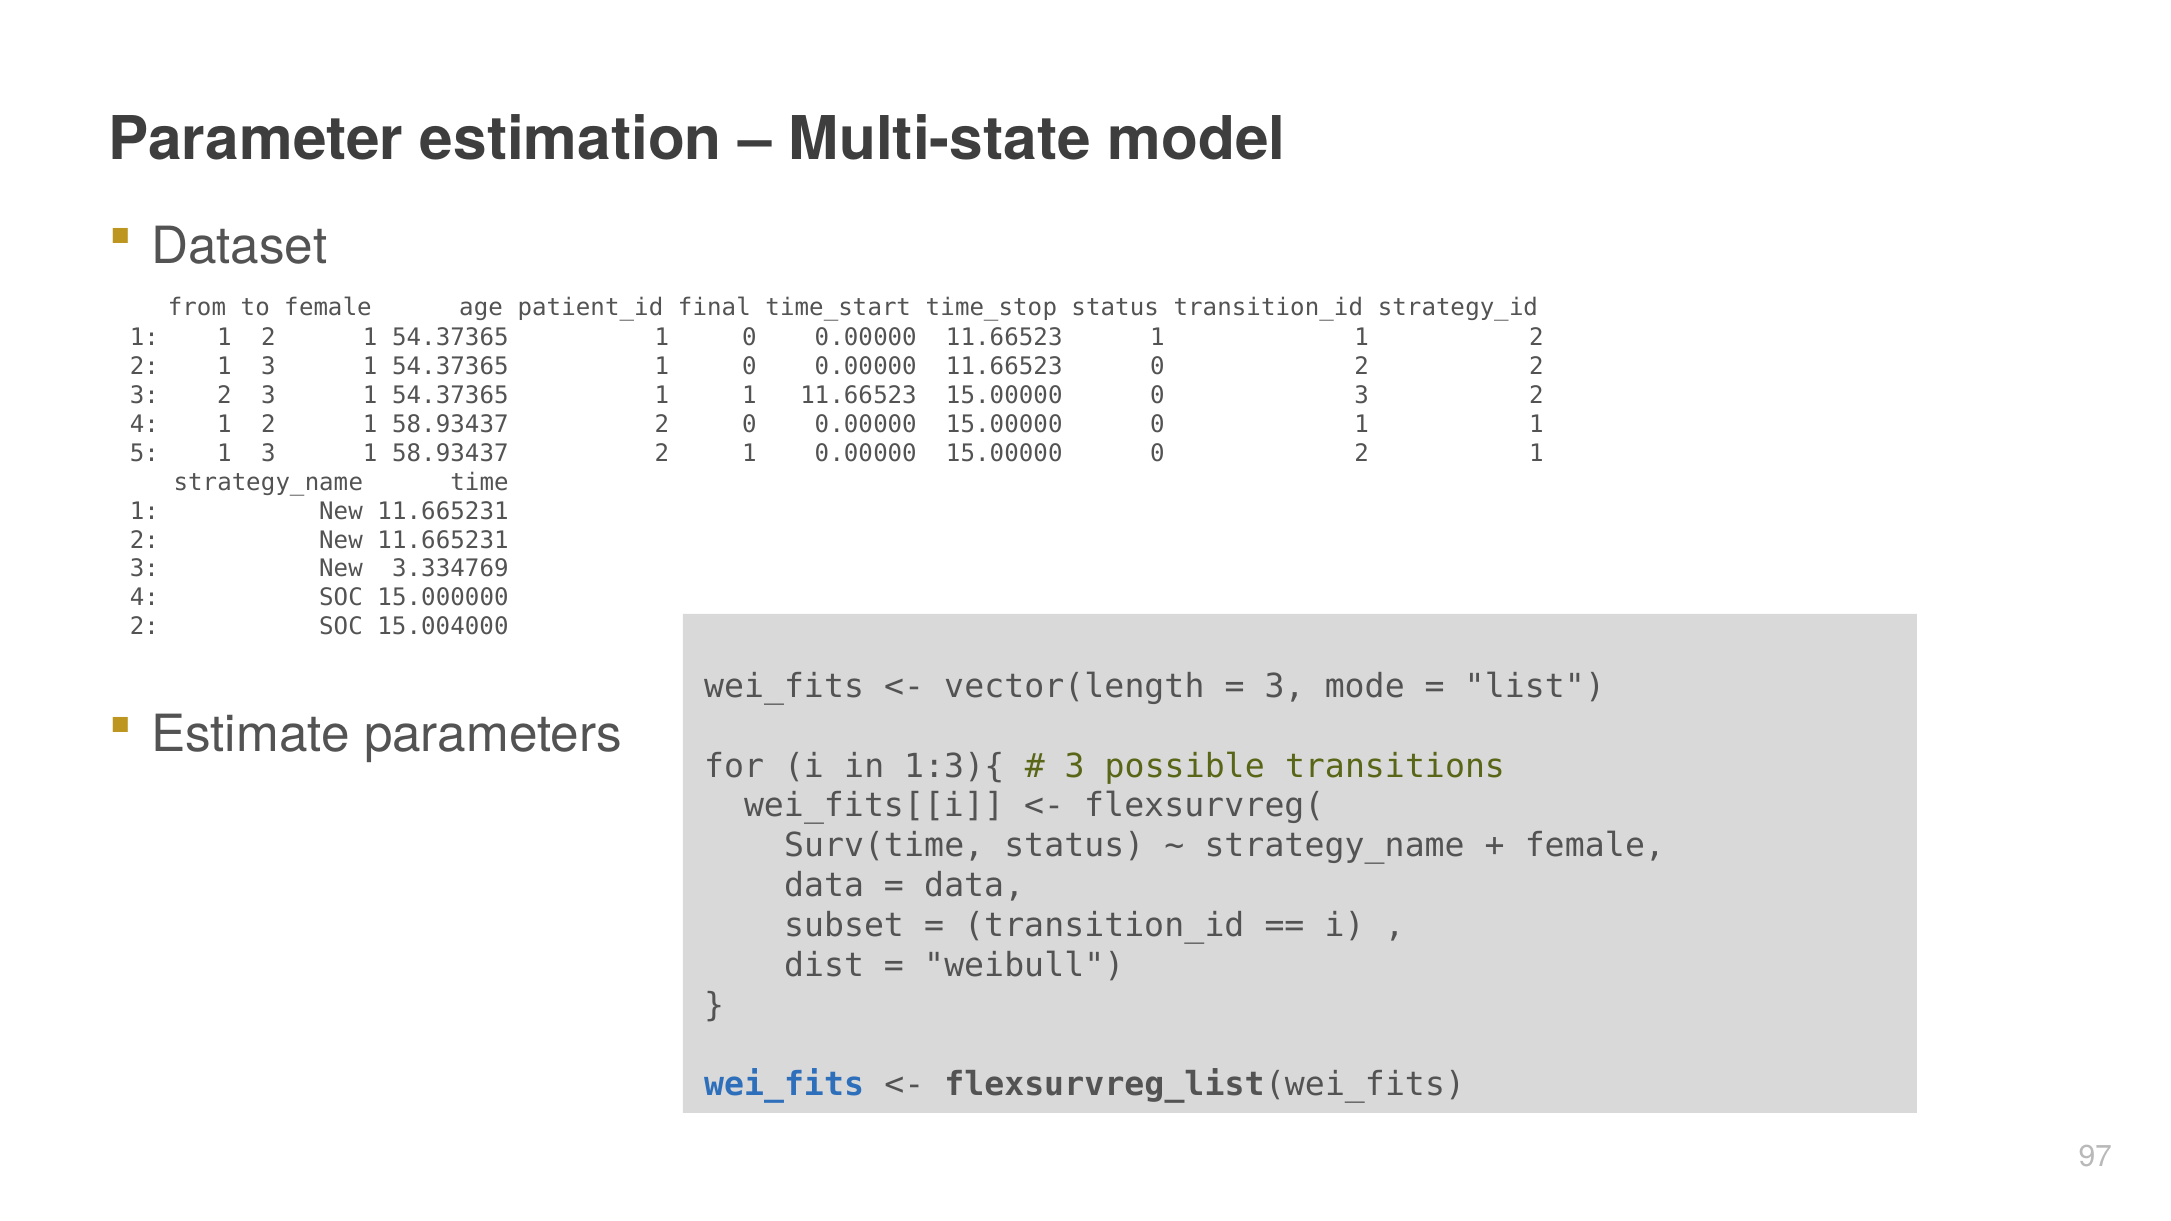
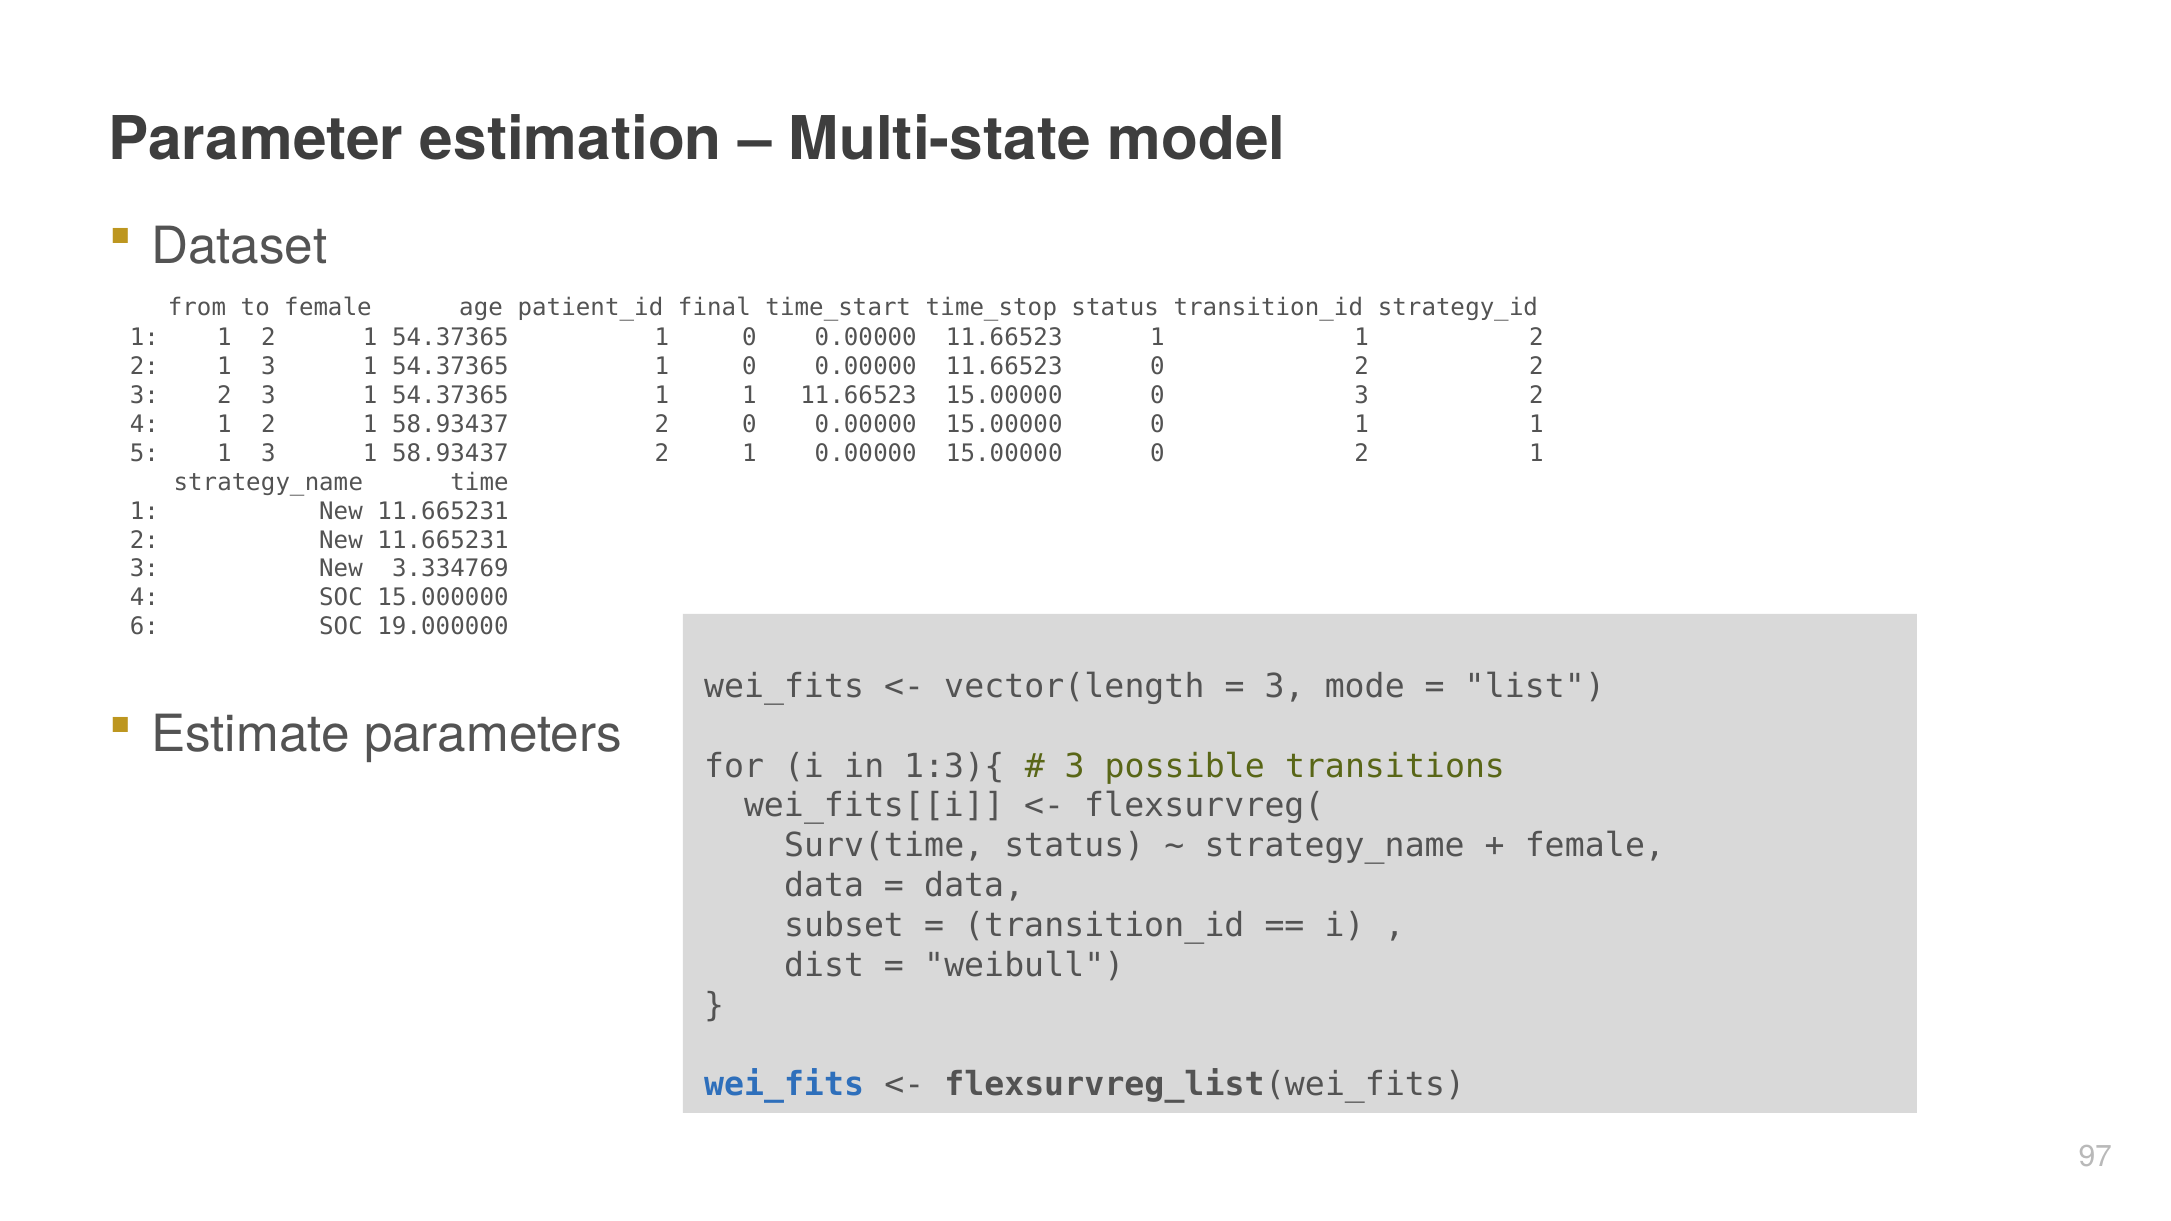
2 at (144, 627): 2 -> 6
15.004000: 15.004000 -> 19.000000
